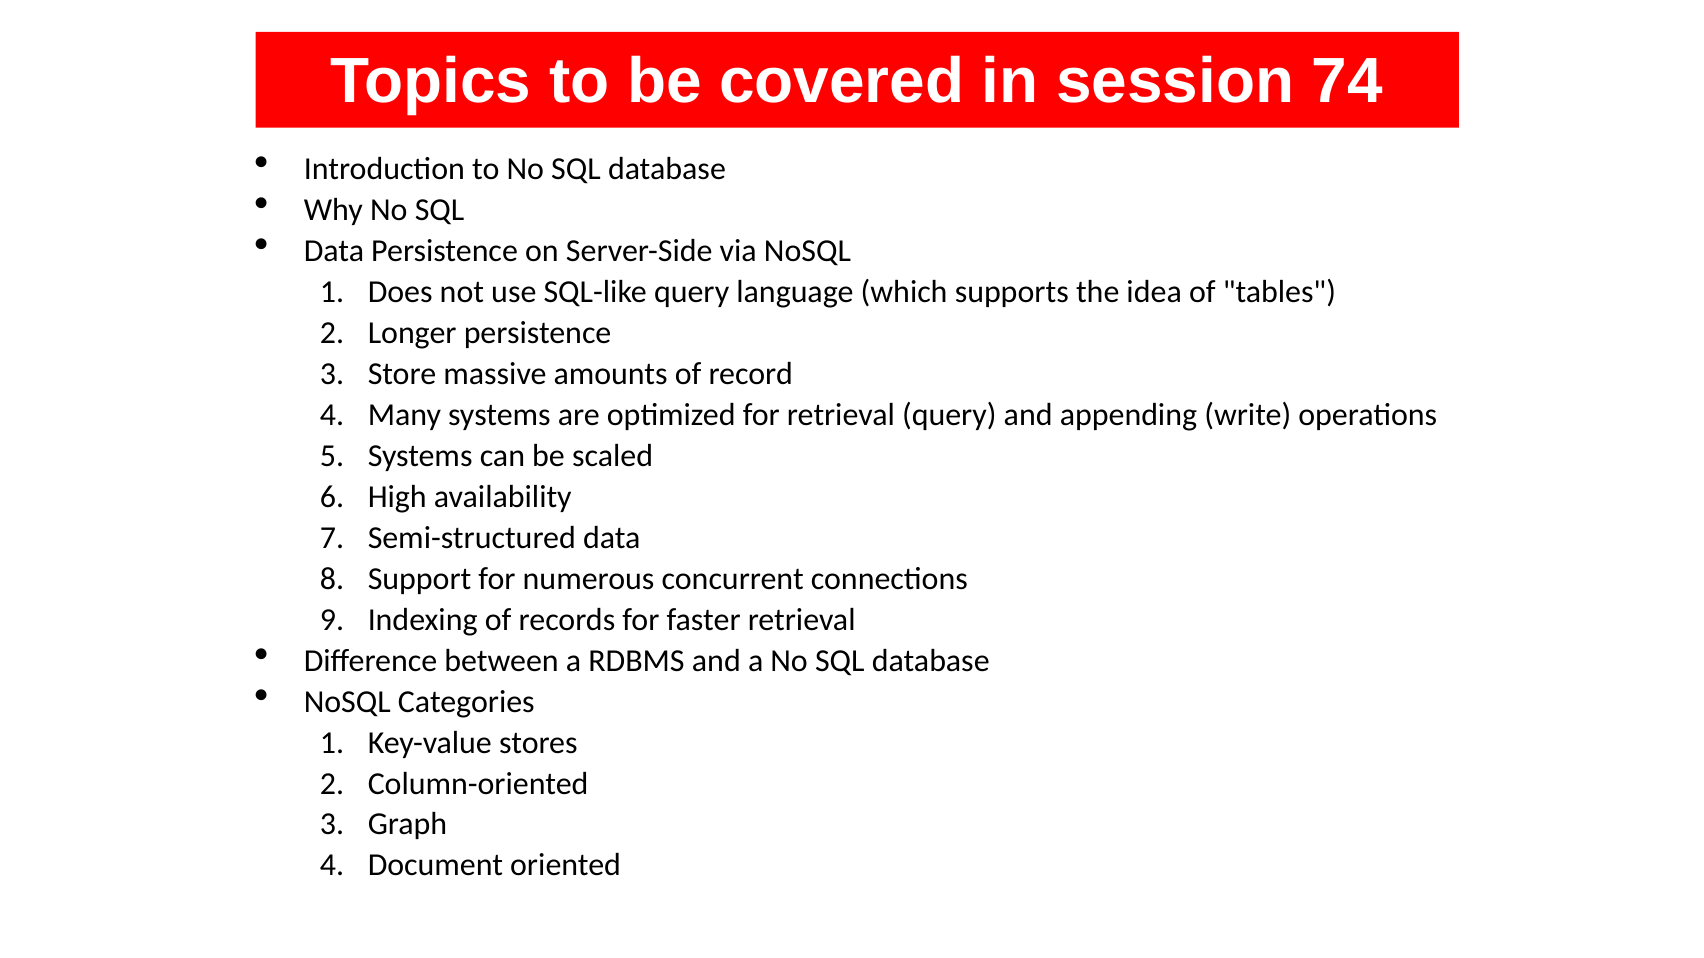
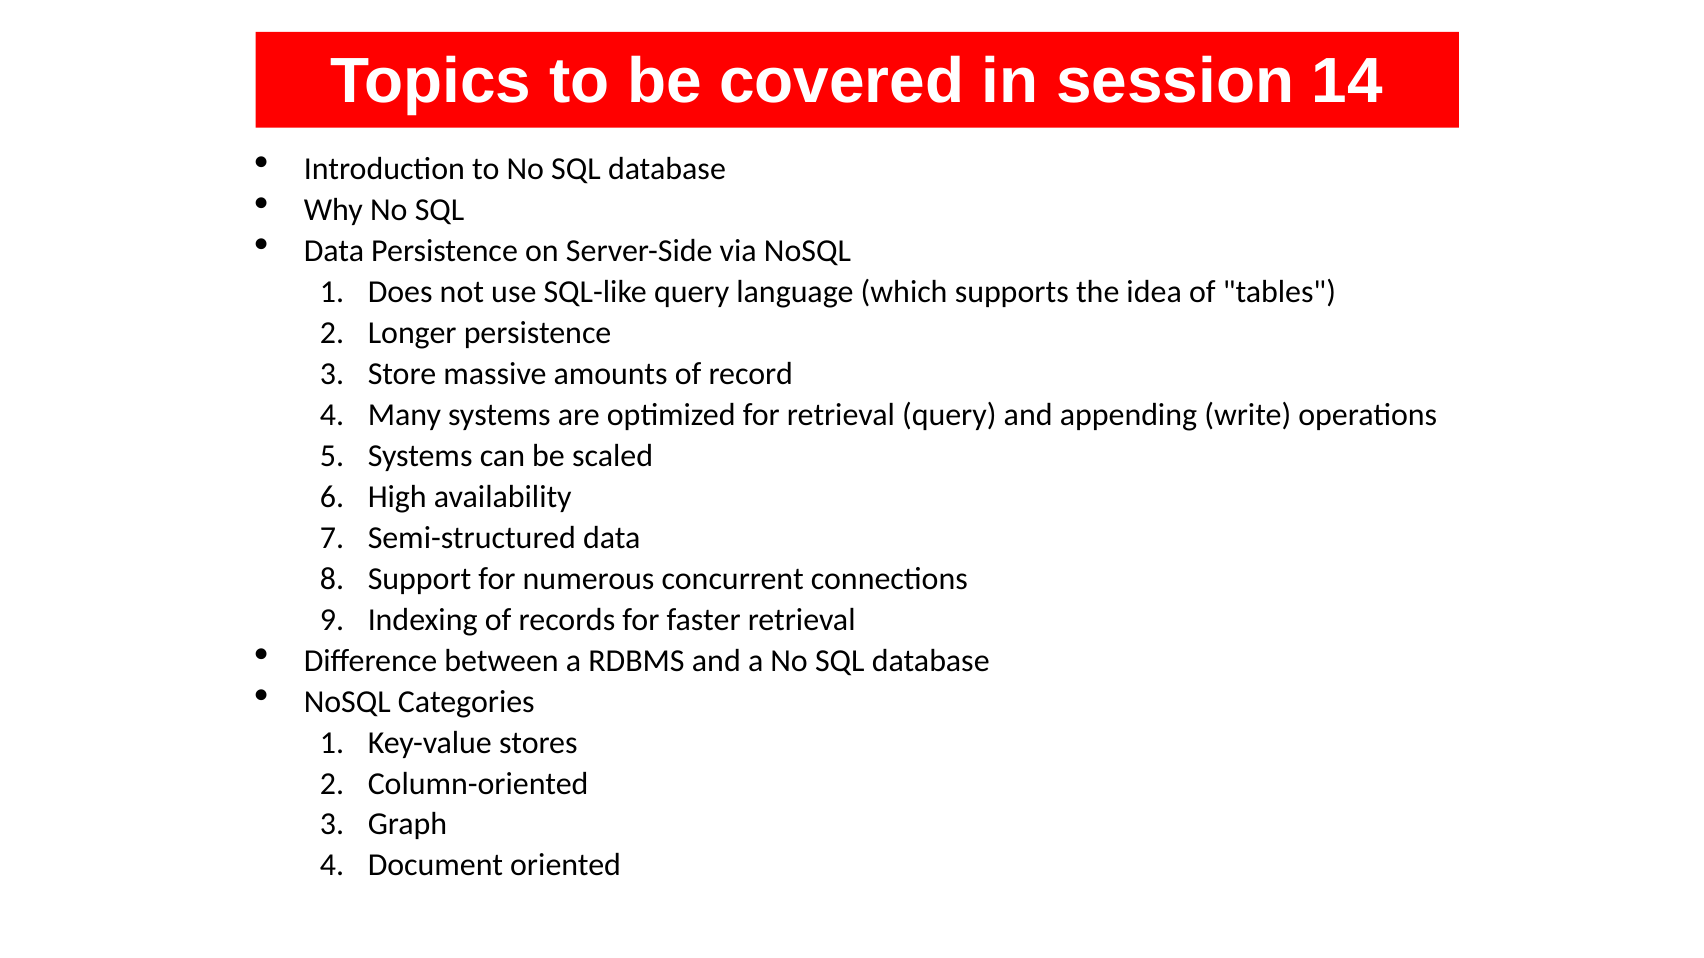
74: 74 -> 14
